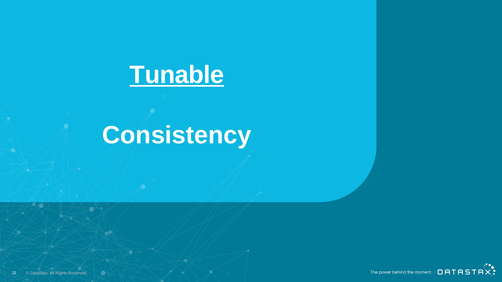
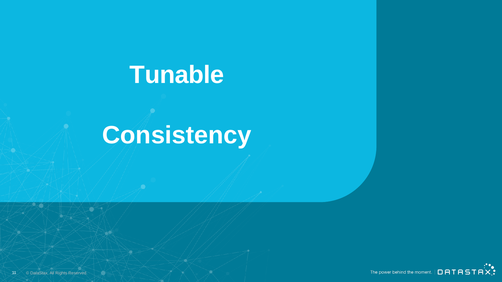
Tunable underline: present -> none
